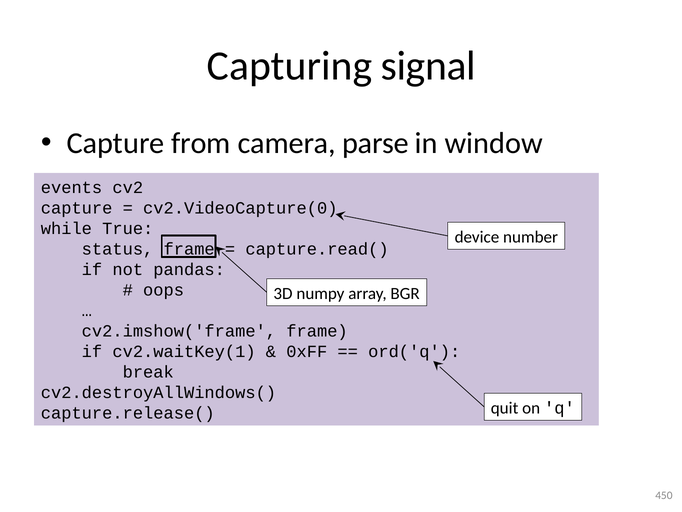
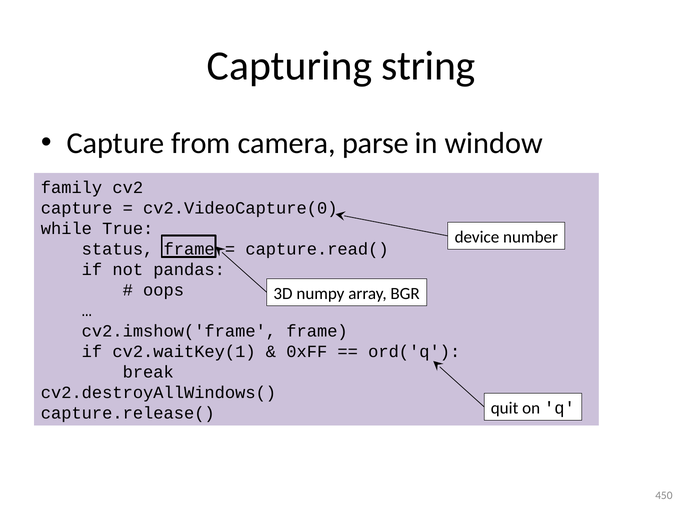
signal: signal -> string
events: events -> family
